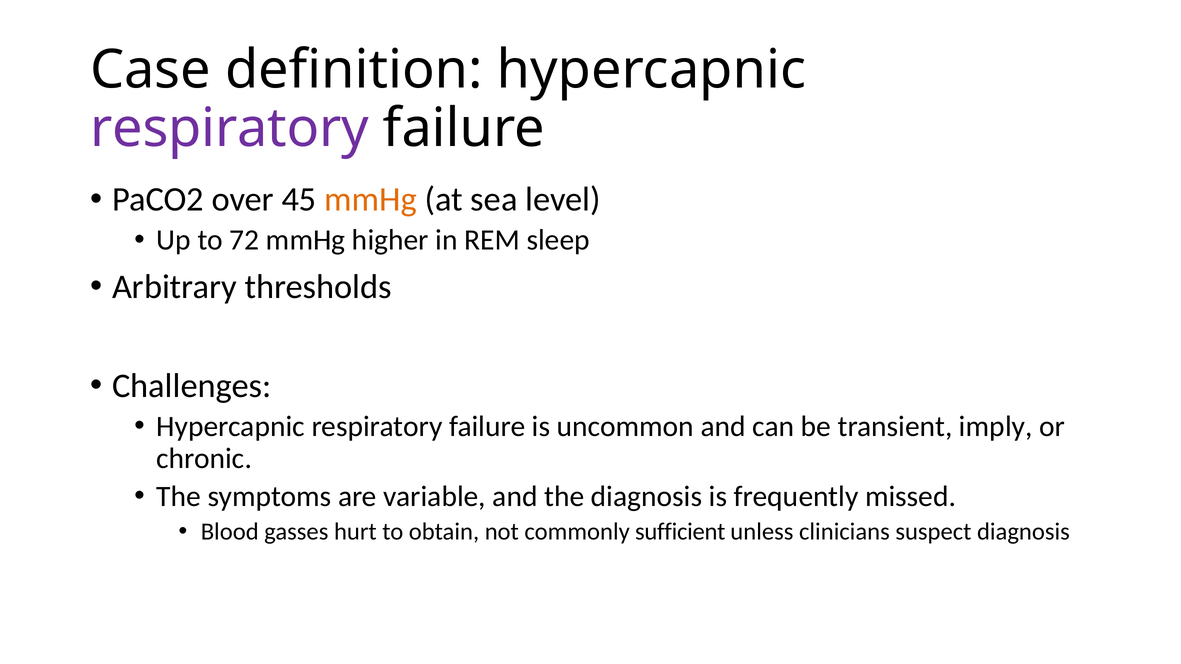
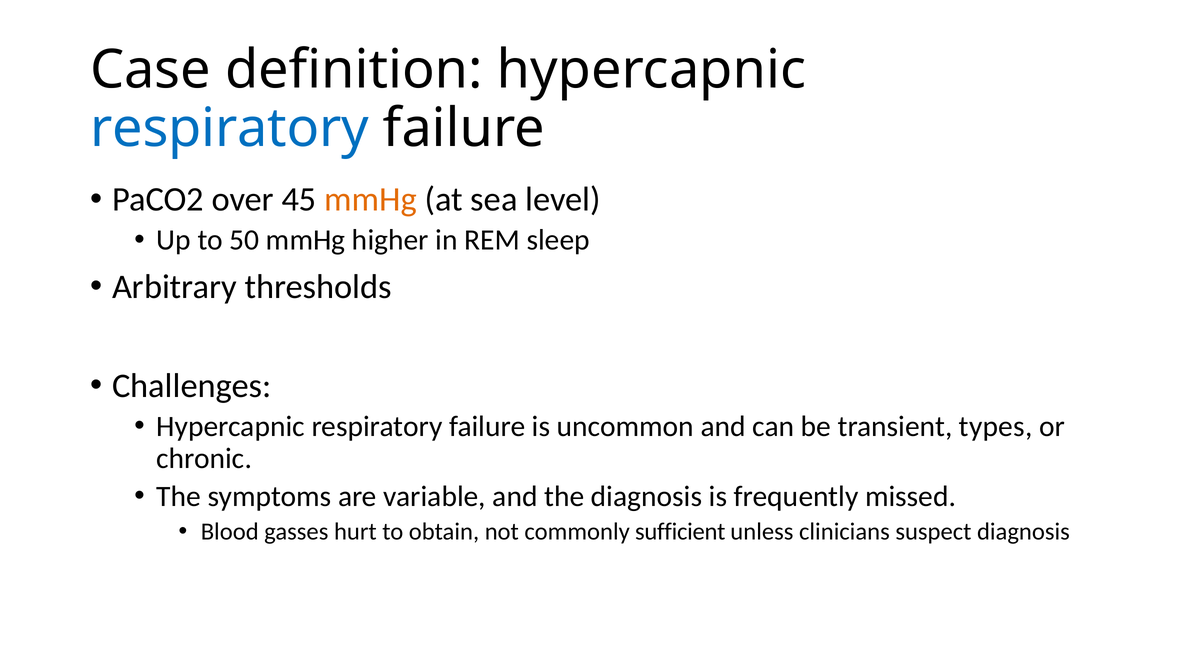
respiratory at (230, 128) colour: purple -> blue
72: 72 -> 50
imply: imply -> types
